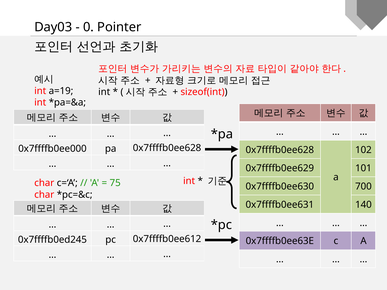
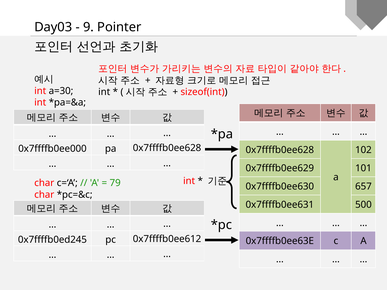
0: 0 -> 9
a=19: a=19 -> a=30
75: 75 -> 79
700: 700 -> 657
140: 140 -> 500
